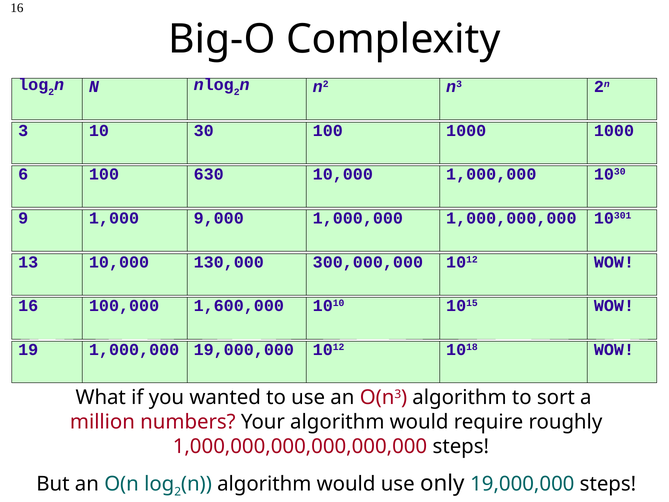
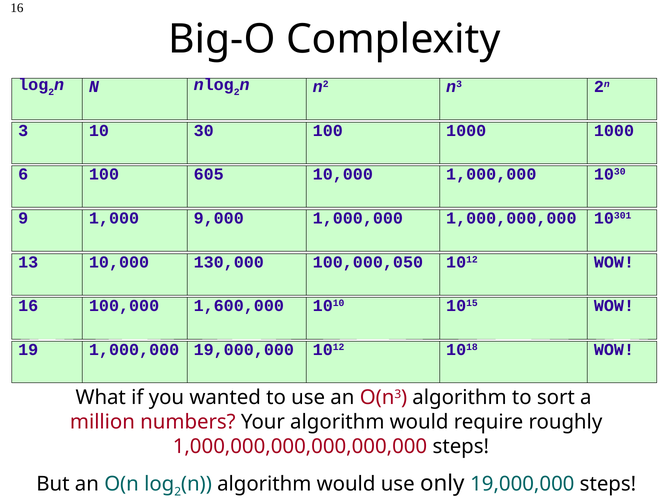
630: 630 -> 605
300,000,000: 300,000,000 -> 100,000,050
